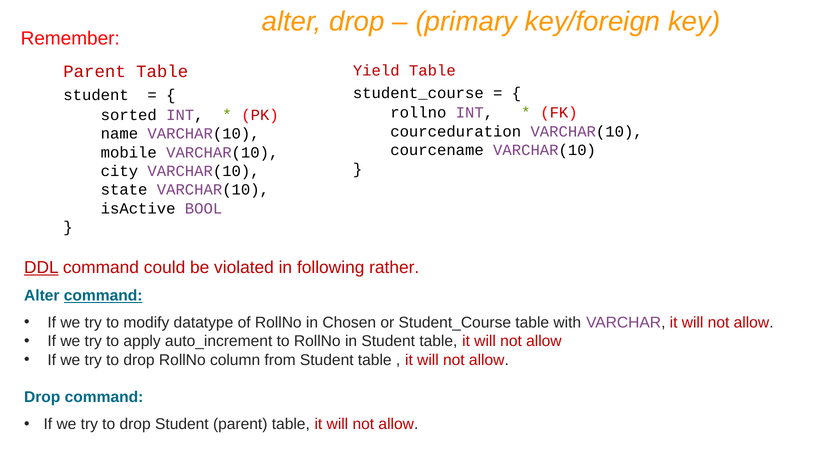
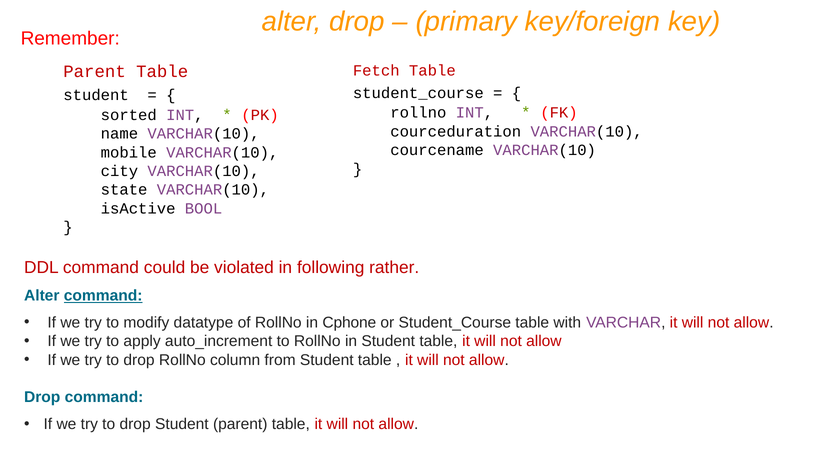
Yield: Yield -> Fetch
DDL underline: present -> none
Chosen: Chosen -> Cphone
